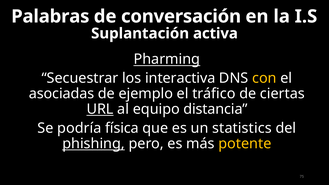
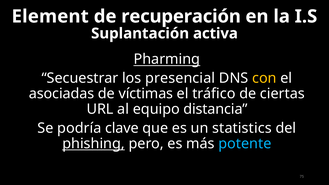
Palabras: Palabras -> Element
conversación: conversación -> recuperación
interactiva: interactiva -> presencial
ejemplo: ejemplo -> víctimas
URL underline: present -> none
física: física -> clave
potente colour: yellow -> light blue
